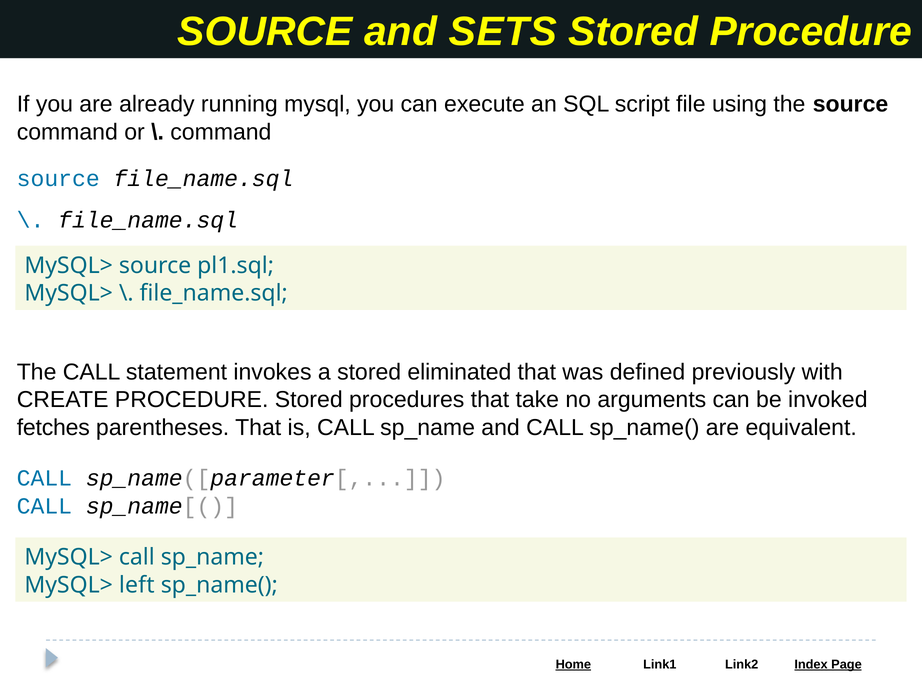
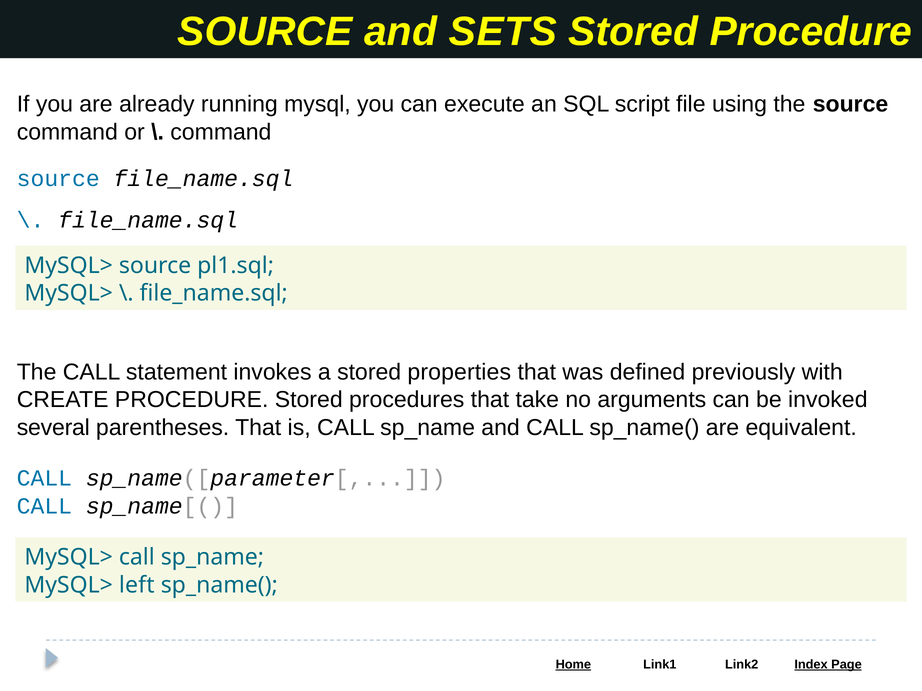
eliminated: eliminated -> properties
fetches: fetches -> several
